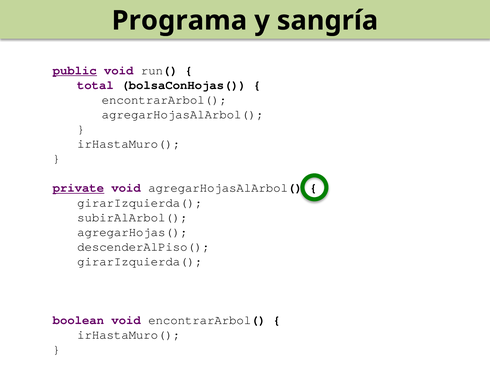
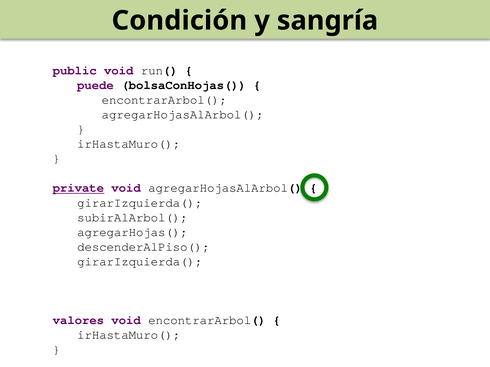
Programa: Programa -> Condición
public underline: present -> none
total: total -> puede
boolean: boolean -> valores
